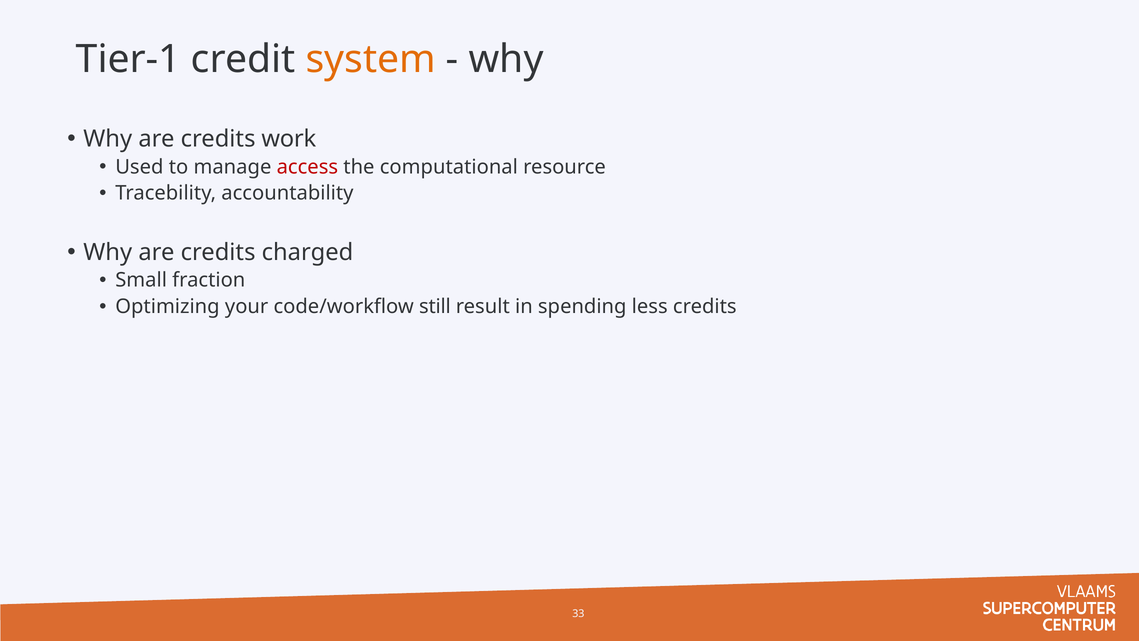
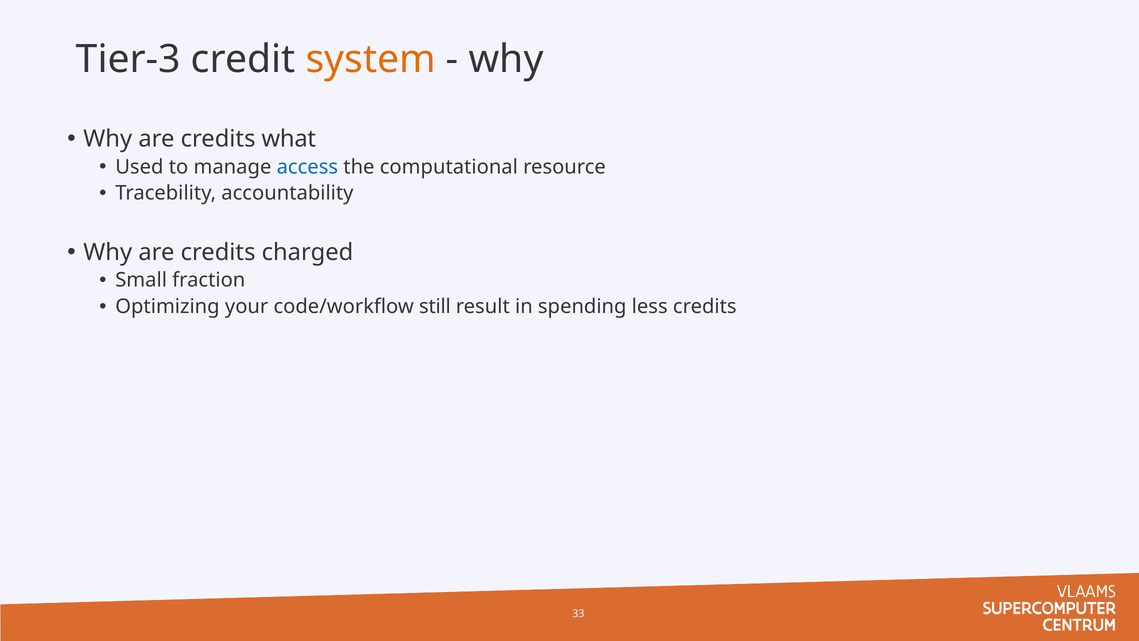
Tier-1: Tier-1 -> Tier-3
work: work -> what
access colour: red -> blue
